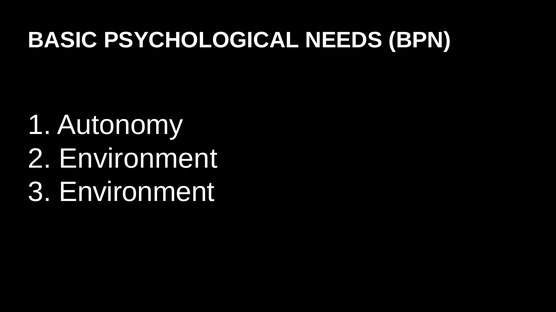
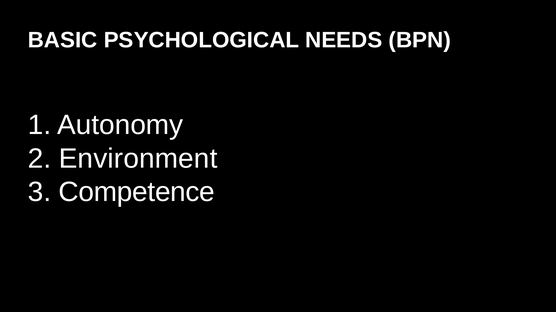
3 Environment: Environment -> Competence
